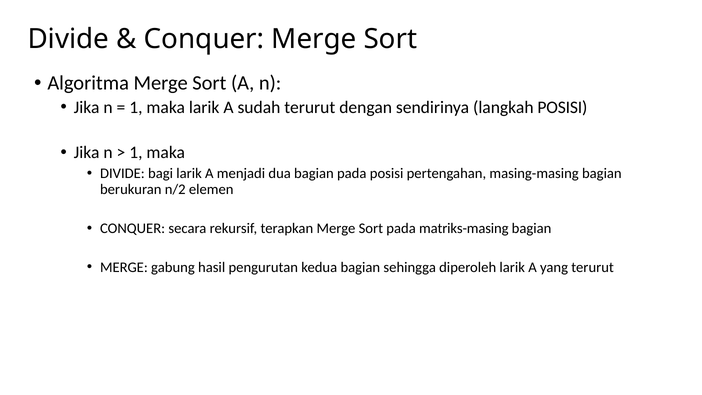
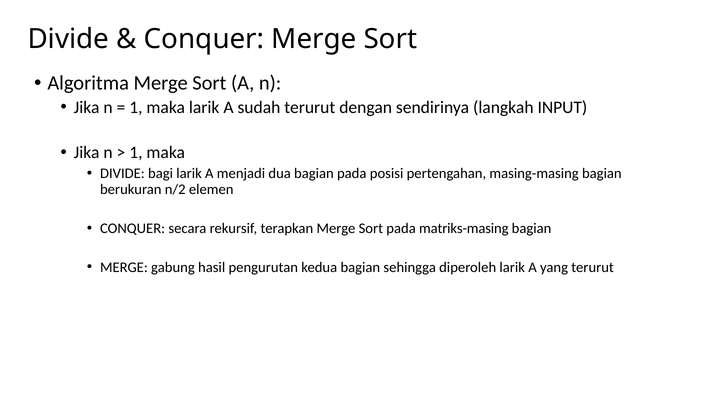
langkah POSISI: POSISI -> INPUT
